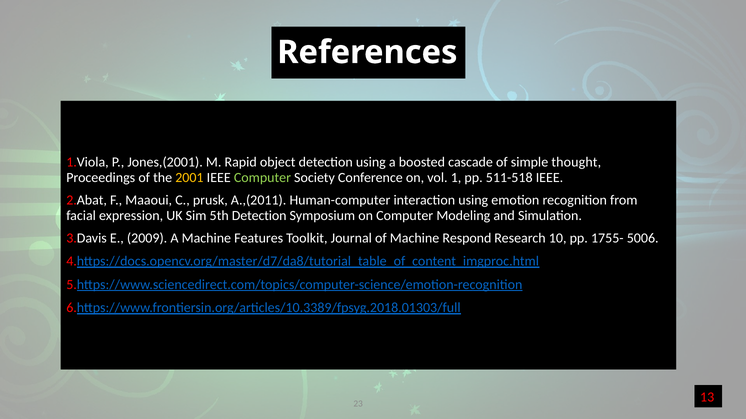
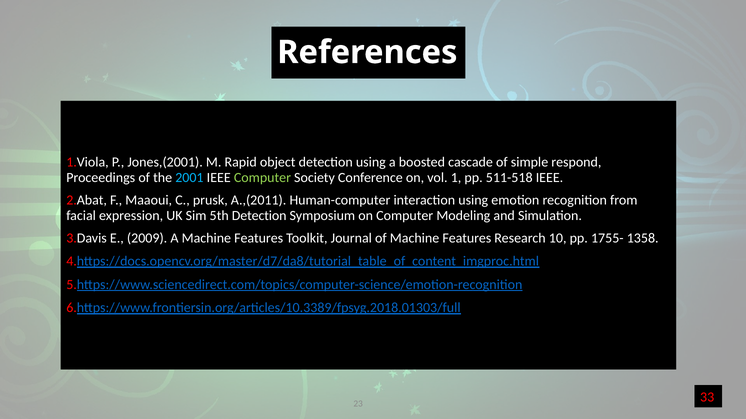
thought: thought -> respond
2001 colour: yellow -> light blue
of Machine Respond: Respond -> Features
5006: 5006 -> 1358
13: 13 -> 33
